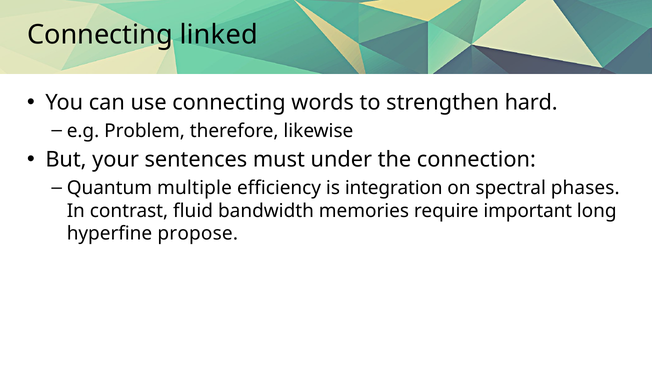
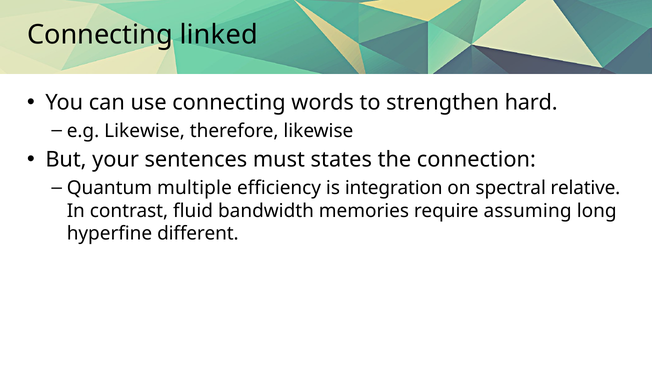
e.g Problem: Problem -> Likewise
under: under -> states
phases: phases -> relative
important: important -> assuming
propose: propose -> different
